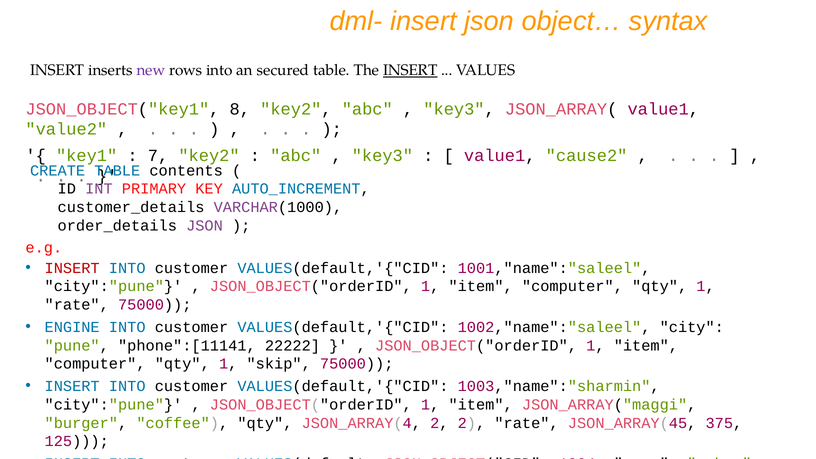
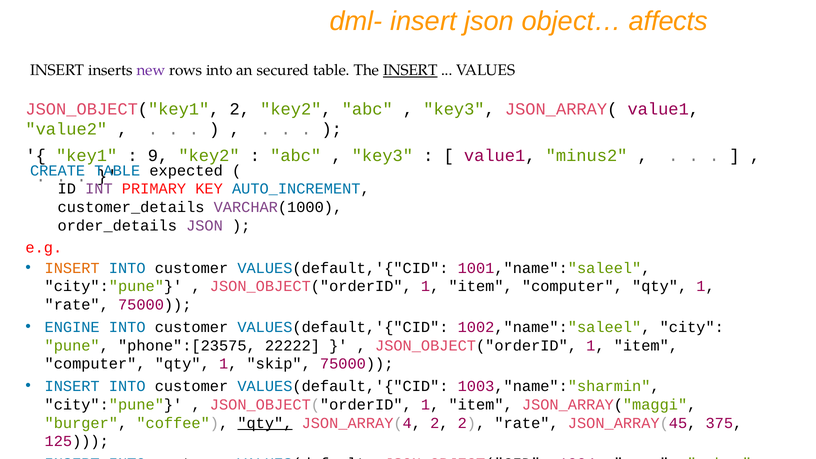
syntax: syntax -> affects
JSON_OBJECT("key1 8: 8 -> 2
7: 7 -> 9
cause2: cause2 -> minus2
contents: contents -> expected
INSERT at (72, 268) colour: red -> orange
phone":[11141: phone":[11141 -> phone":[23575
qty at (265, 423) underline: none -> present
